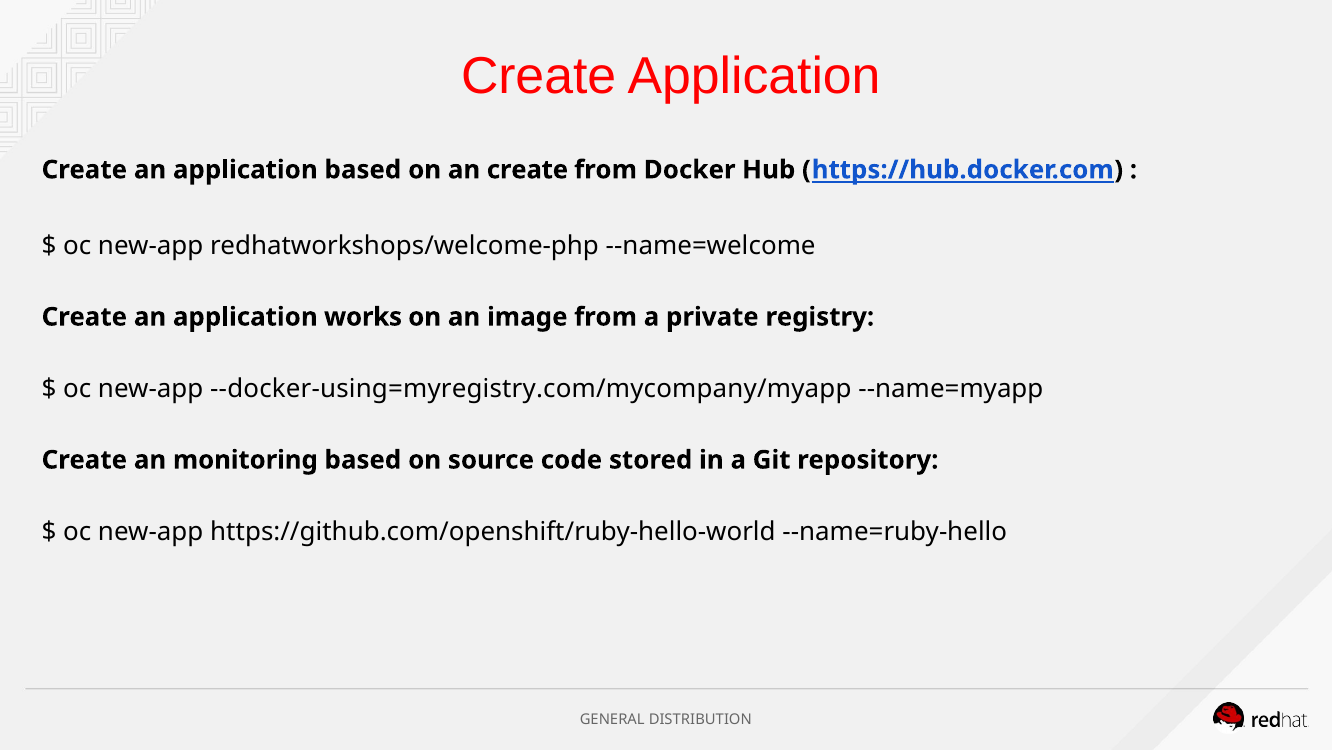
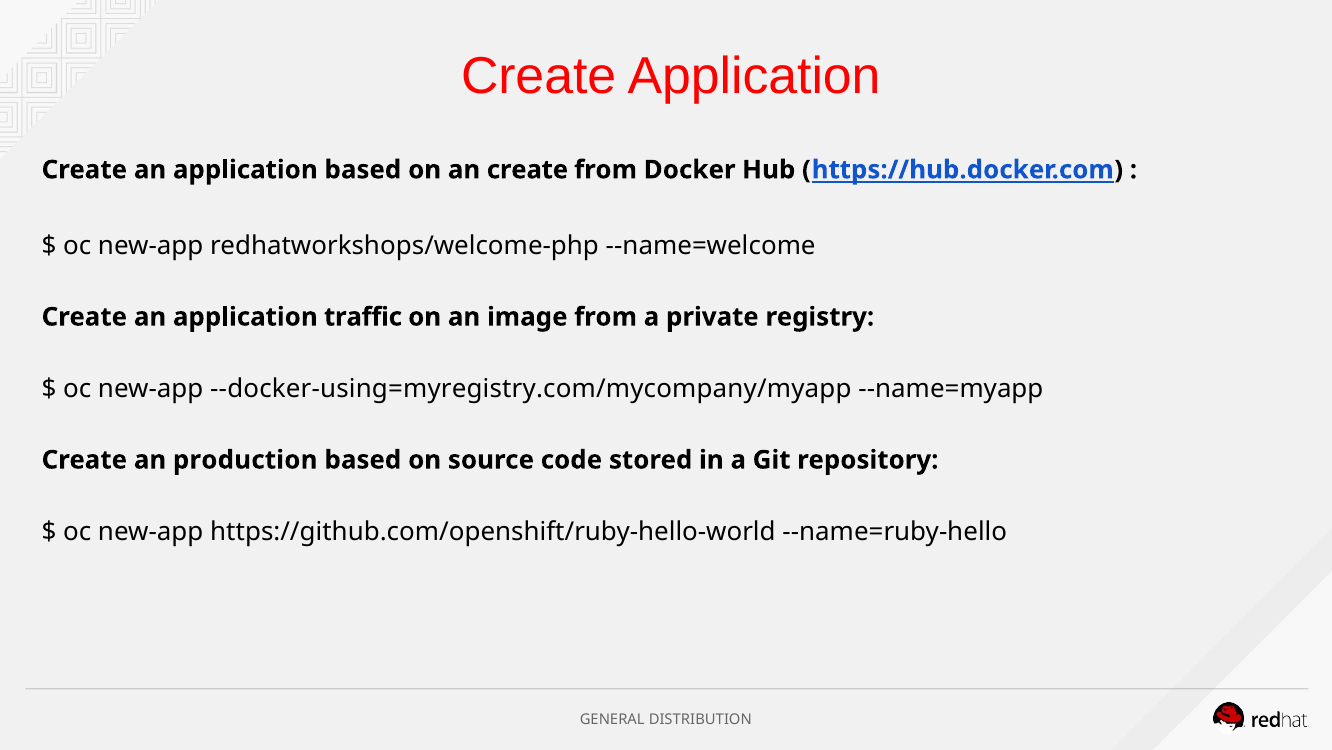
works: works -> traffic
monitoring: monitoring -> production
